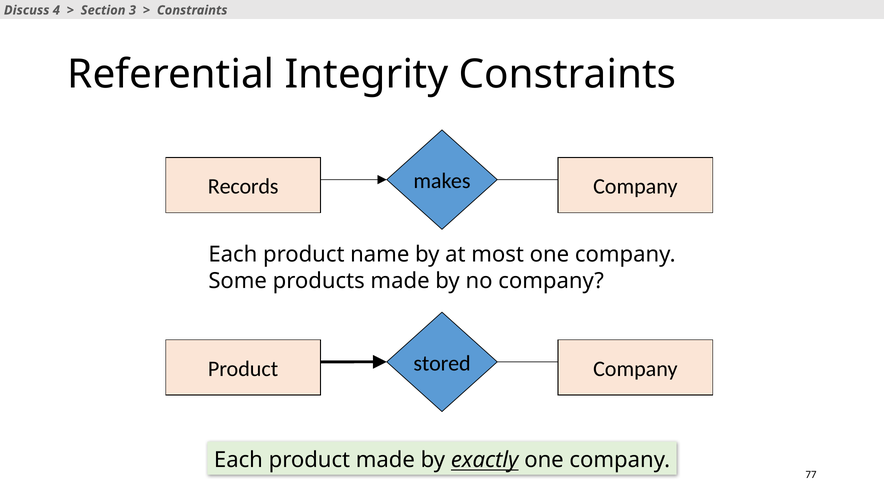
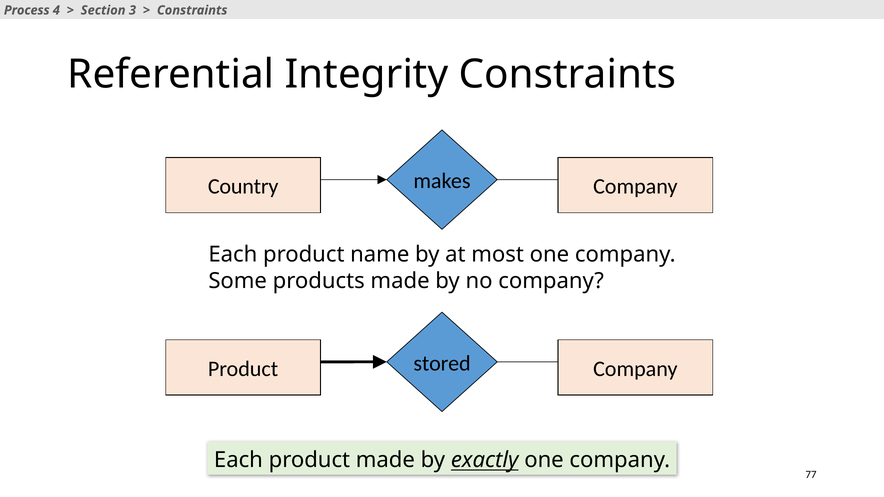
Discuss: Discuss -> Process
Records: Records -> Country
